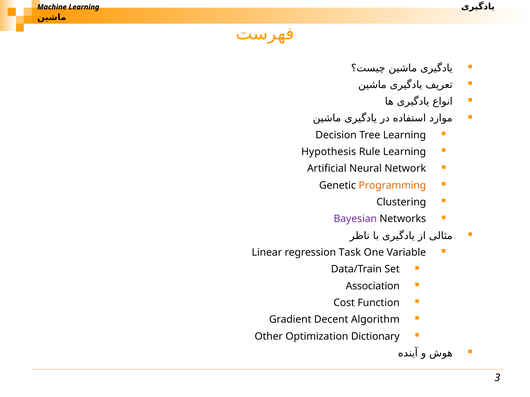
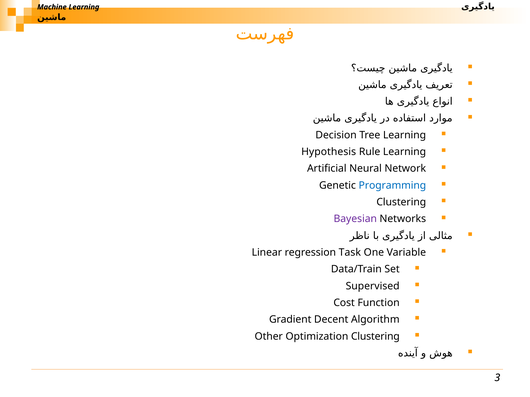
Programming colour: orange -> blue
Association: Association -> Supervised
Optimization Dictionary: Dictionary -> Clustering
